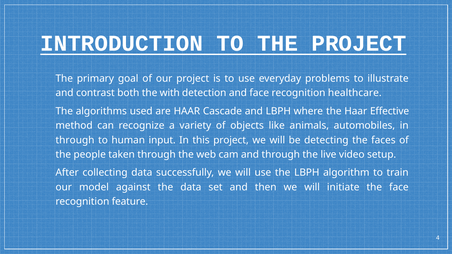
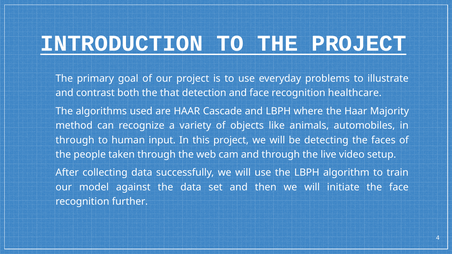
with: with -> that
Effective: Effective -> Majority
feature: feature -> further
